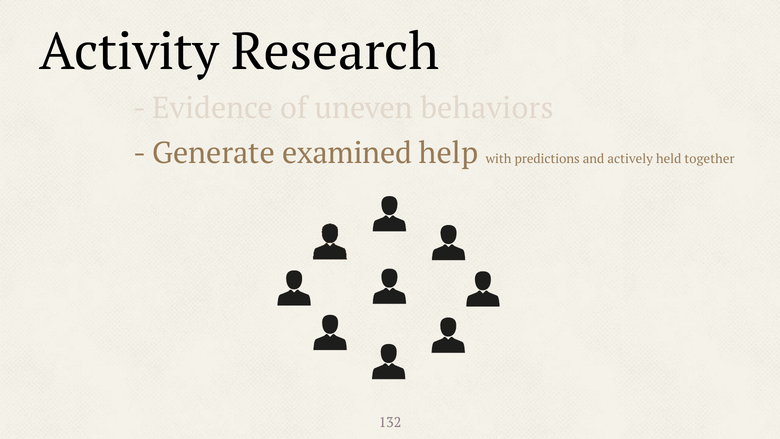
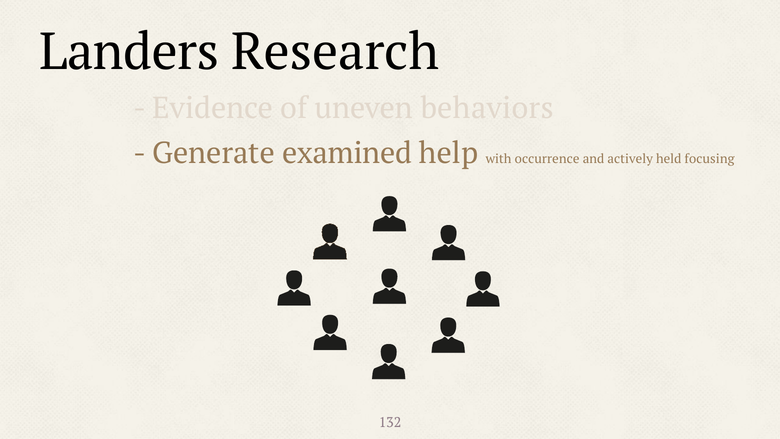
Activity: Activity -> Landers
predictions: predictions -> occurrence
together: together -> focusing
